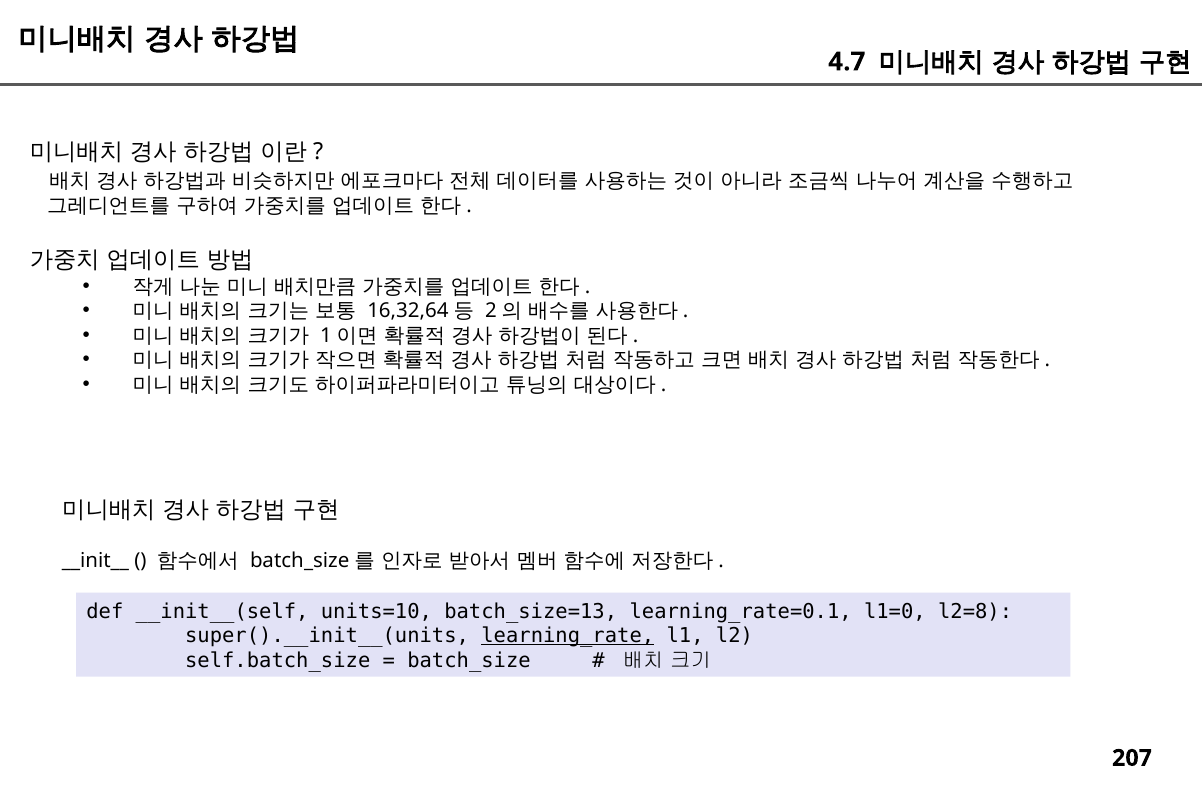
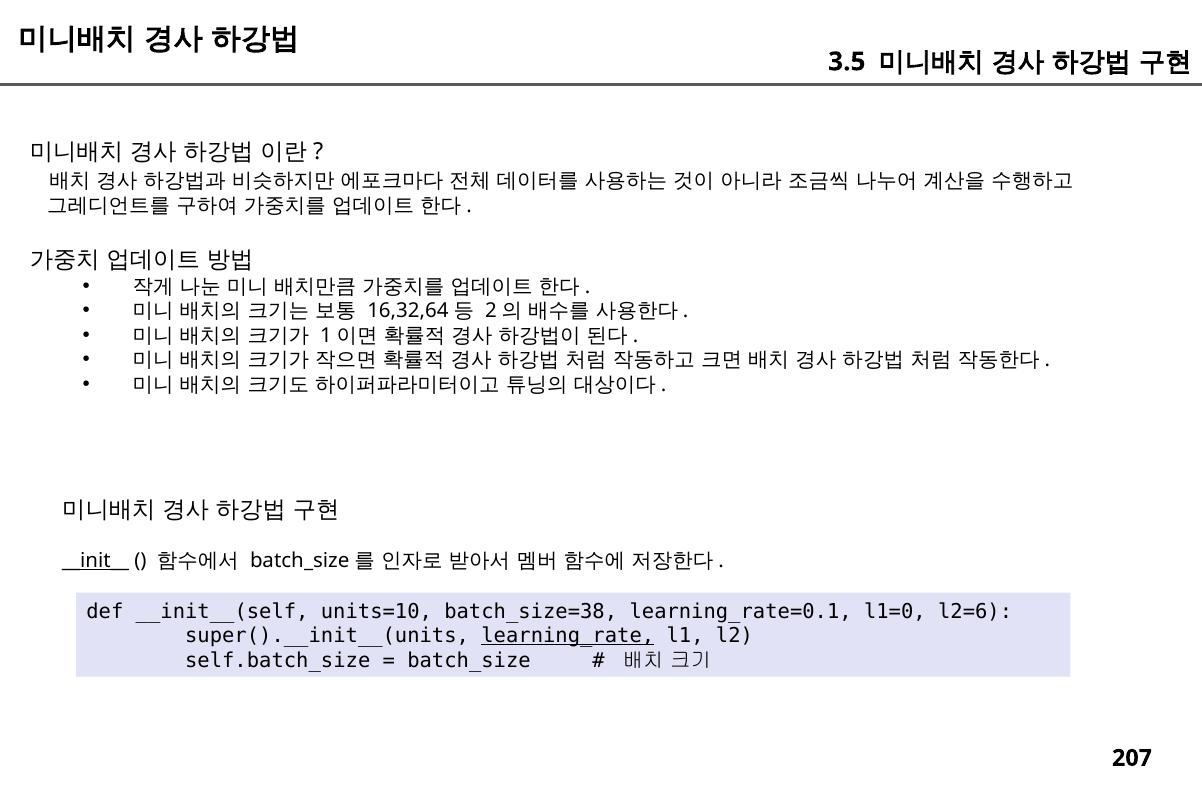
4.7: 4.7 -> 3.5
__init__ underline: none -> present
batch_size=13: batch_size=13 -> batch_size=38
l2=8: l2=8 -> l2=6
